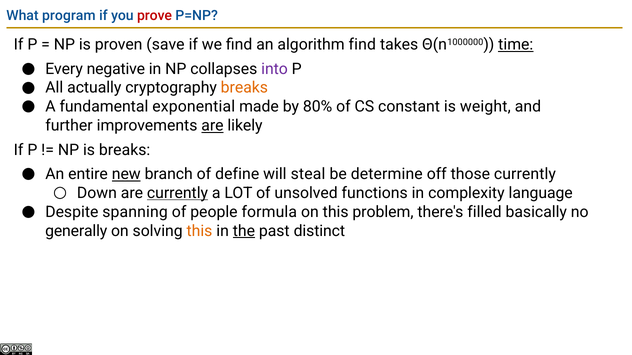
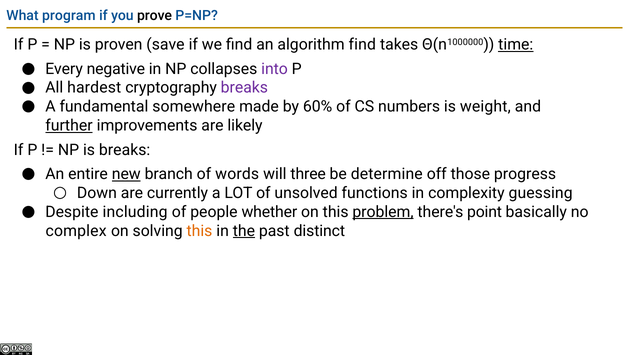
prove colour: red -> black
actually: actually -> hardest
breaks at (244, 88) colour: orange -> purple
exponential: exponential -> somewhere
80%: 80% -> 60%
constant: constant -> numbers
further underline: none -> present
are at (212, 126) underline: present -> none
define: define -> words
steal: steal -> three
those currently: currently -> progress
currently at (178, 193) underline: present -> none
language: language -> guessing
spanning: spanning -> including
formula: formula -> whether
problem underline: none -> present
filled: filled -> point
generally: generally -> complex
